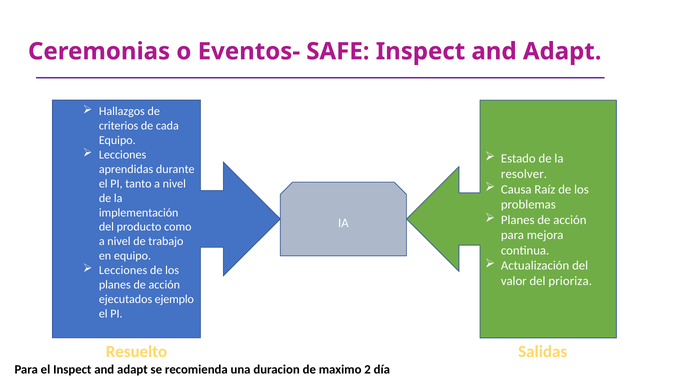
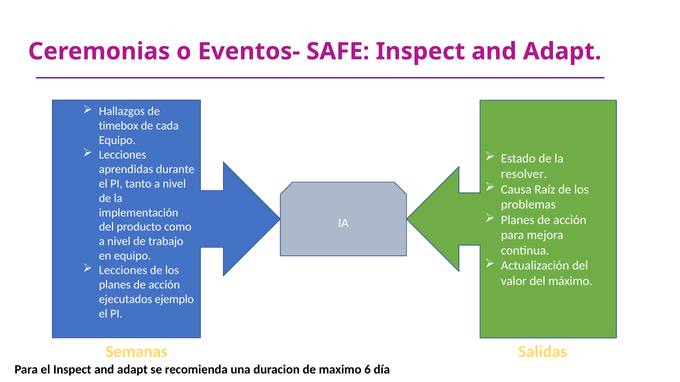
criterios: criterios -> timebox
prioriza: prioriza -> máximo
Resuelto: Resuelto -> Semanas
2: 2 -> 6
